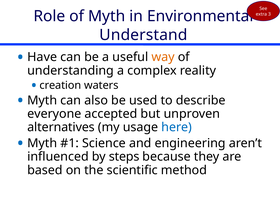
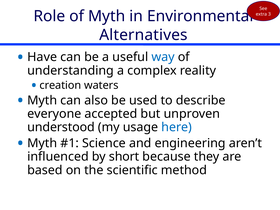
Understand: Understand -> Alternatives
way colour: orange -> blue
alternatives: alternatives -> understood
steps: steps -> short
